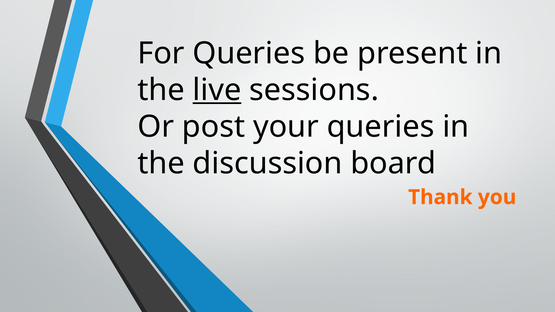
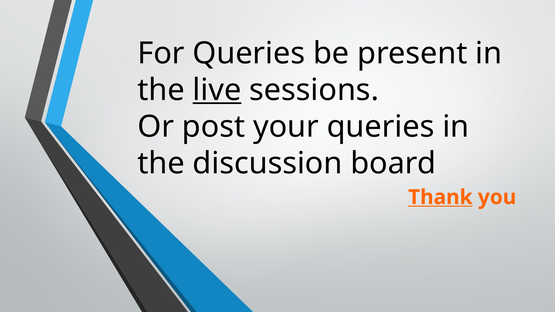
Thank underline: none -> present
